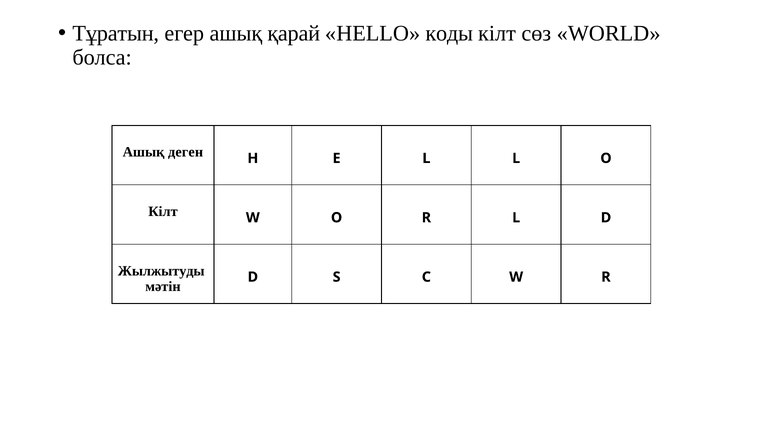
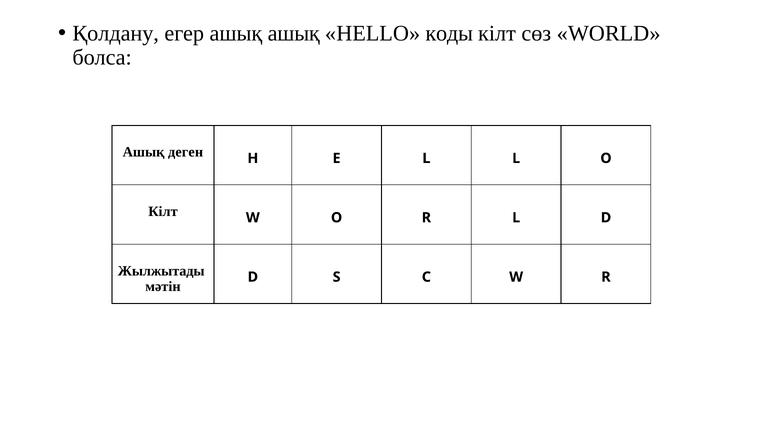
Тұратын: Тұратын -> Қолдану
ашық қарай: қарай -> ашық
Жылжытуды: Жылжытуды -> Жылжытады
